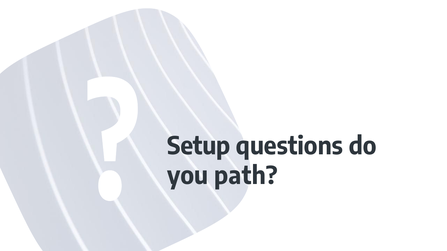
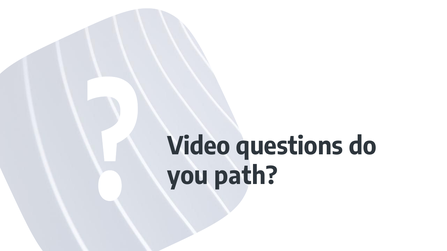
Setup: Setup -> Video
